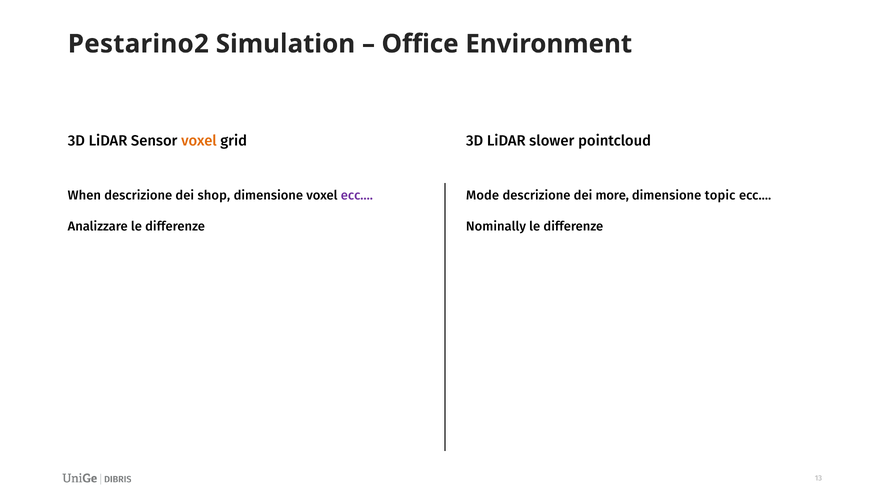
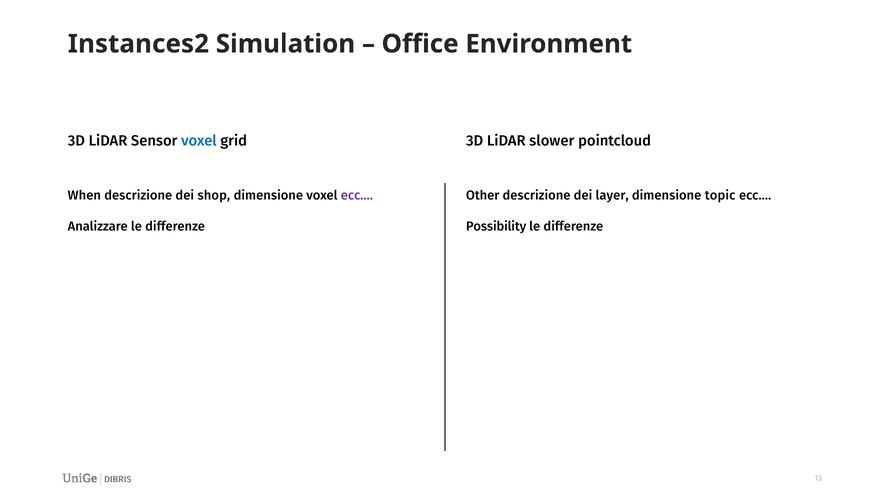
Pestarino2: Pestarino2 -> Instances2
voxel at (199, 141) colour: orange -> blue
Mode: Mode -> Other
more: more -> layer
Nominally: Nominally -> Possibility
